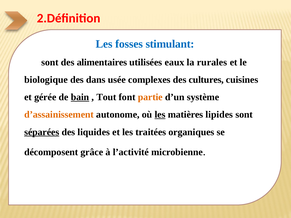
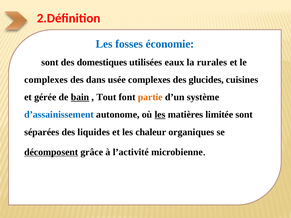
stimulant: stimulant -> économie
alimentaires: alimentaires -> domestiques
biologique at (46, 80): biologique -> complexes
cultures: cultures -> glucides
d’assainissement colour: orange -> blue
lipides: lipides -> limitée
séparées underline: present -> none
traitées: traitées -> chaleur
décomposent underline: none -> present
